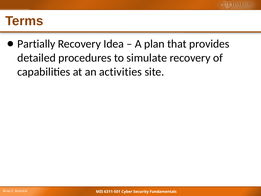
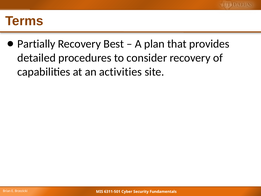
Idea: Idea -> Best
simulate: simulate -> consider
